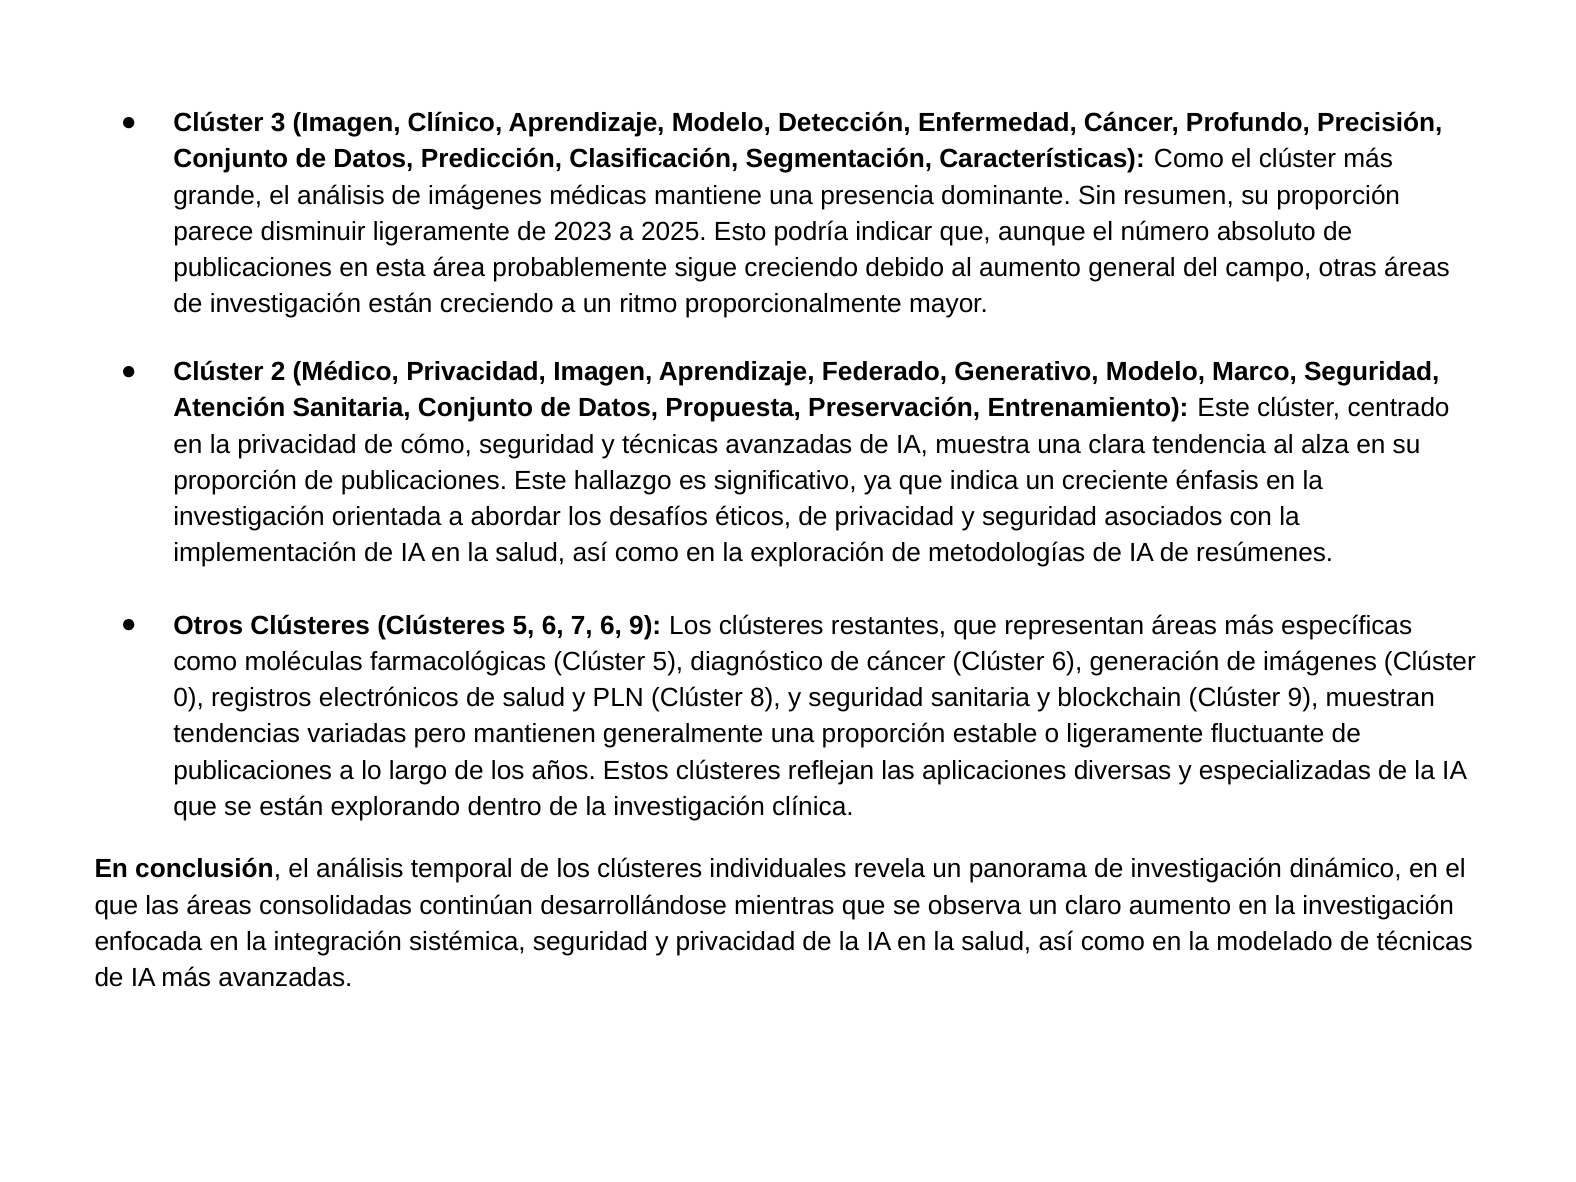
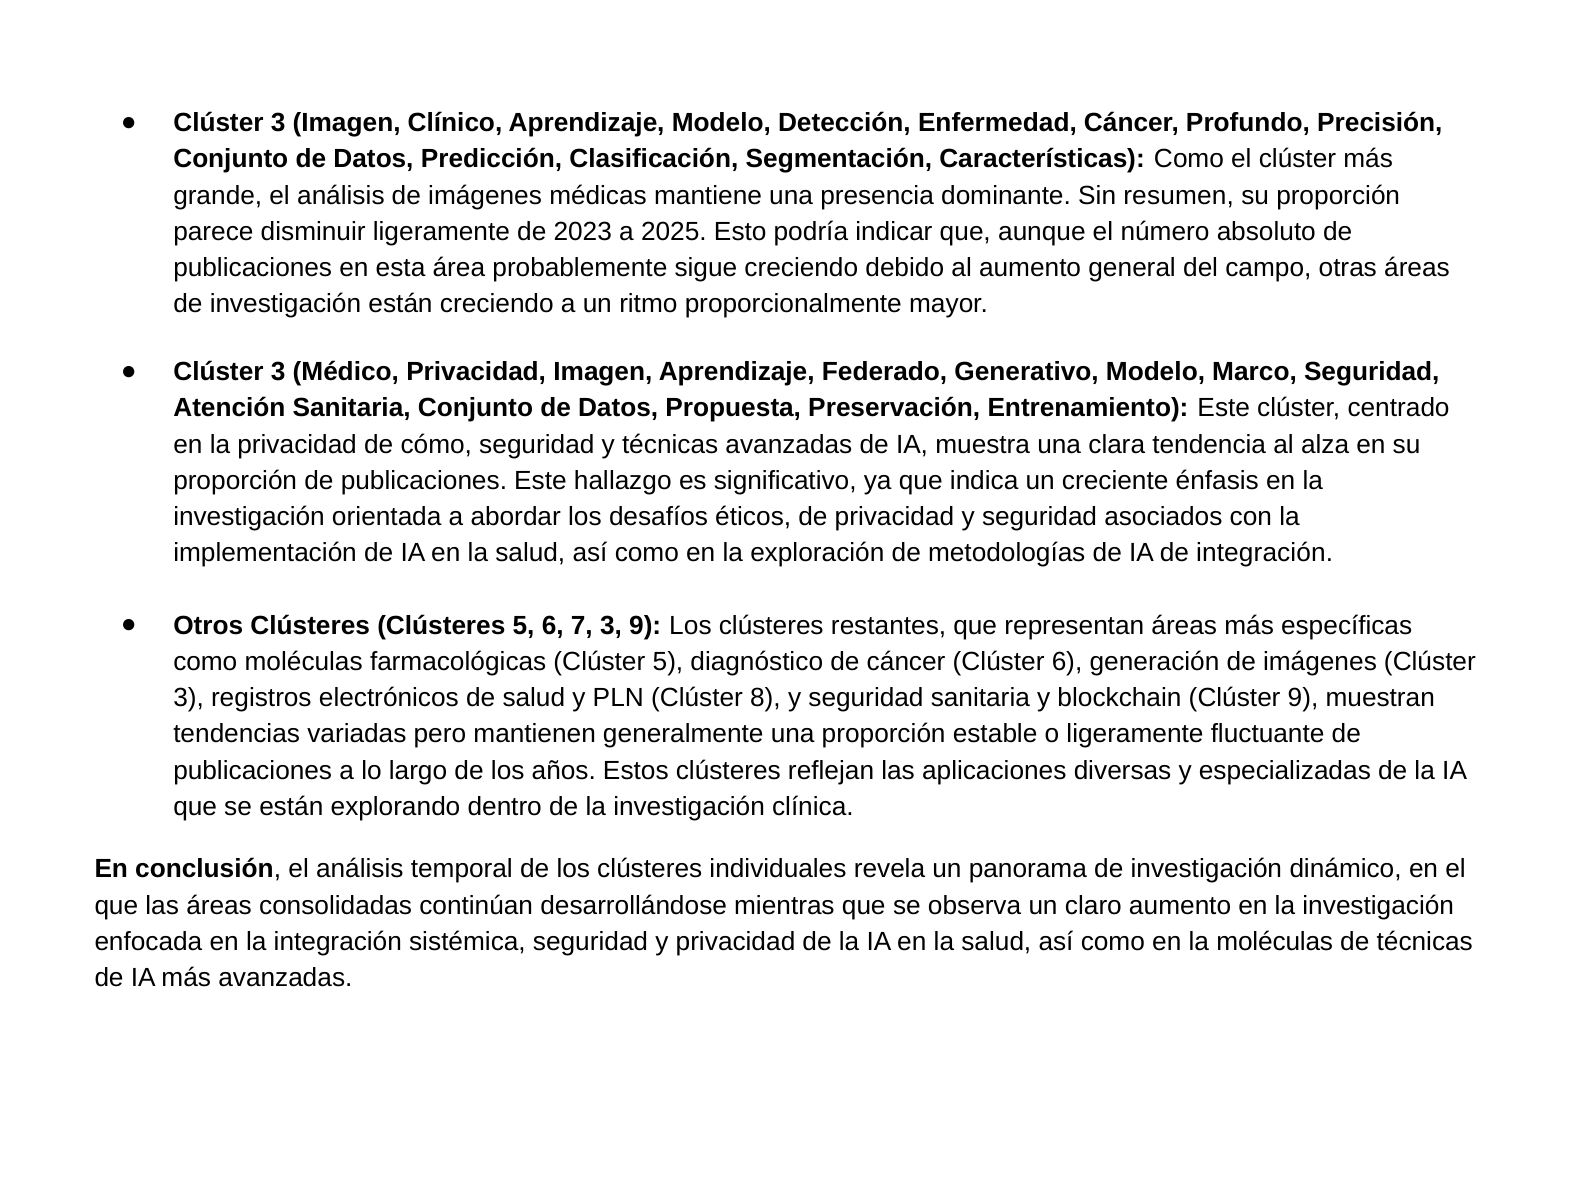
2 at (278, 372): 2 -> 3
de resúmenes: resúmenes -> integración
7 6: 6 -> 3
0 at (189, 698): 0 -> 3
la modelado: modelado -> moléculas
